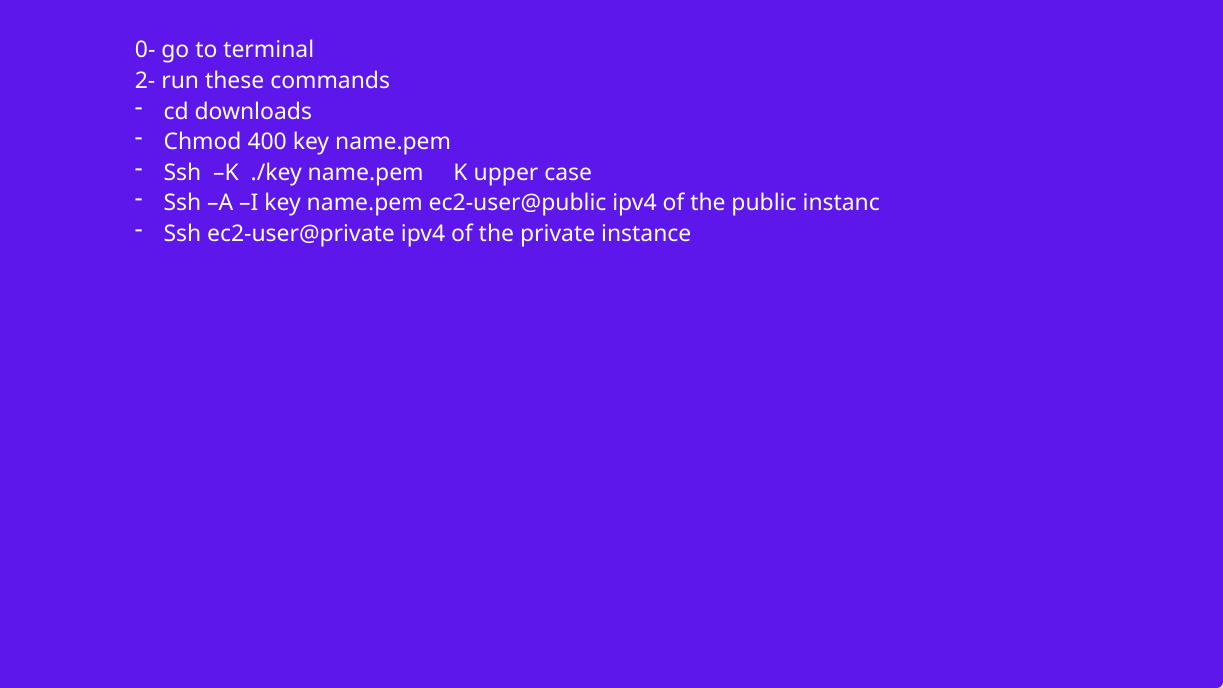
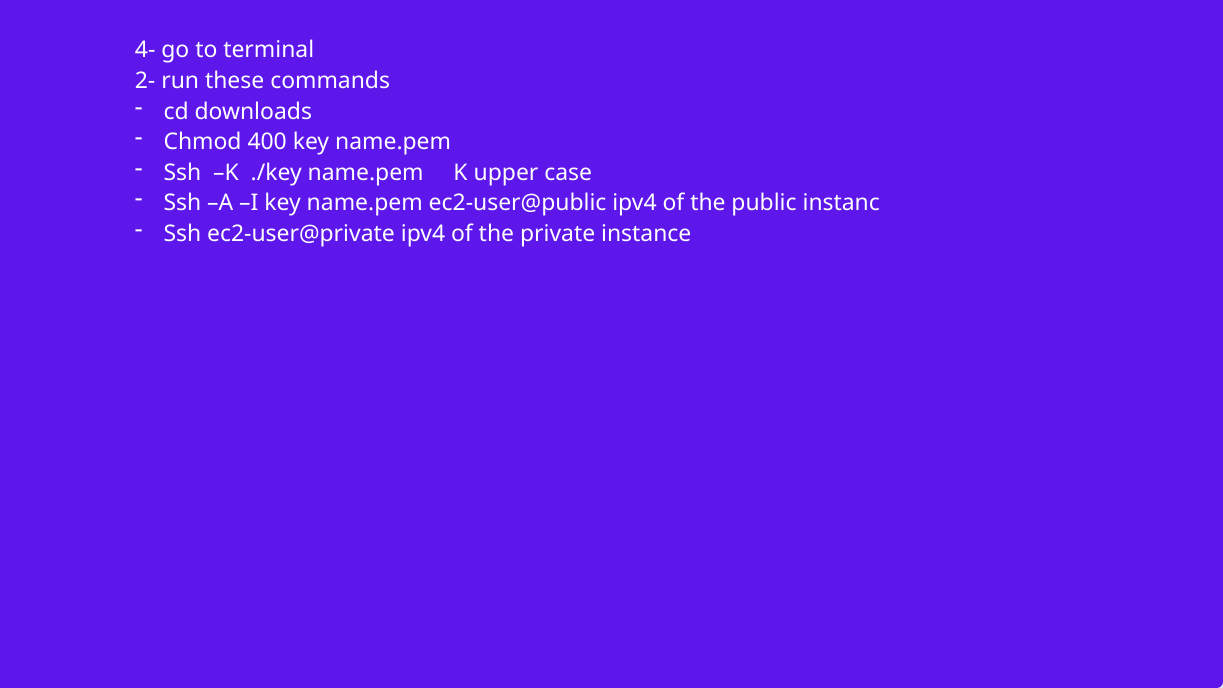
0-: 0- -> 4-
